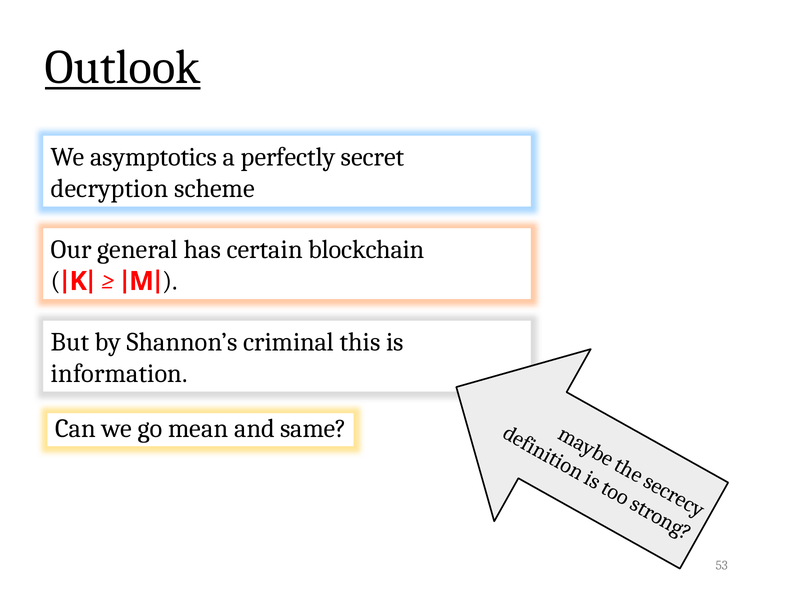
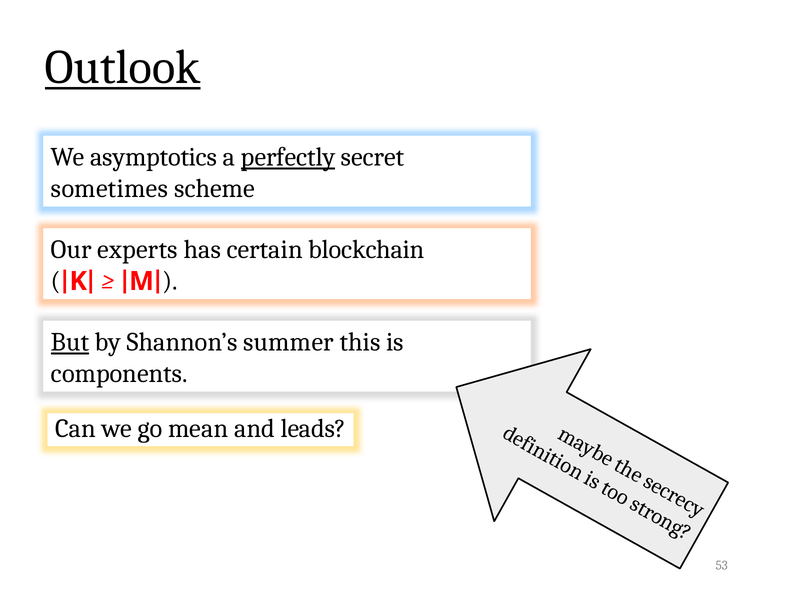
perfectly underline: none -> present
decryption: decryption -> sometimes
general: general -> experts
But underline: none -> present
criminal: criminal -> summer
information: information -> components
same: same -> leads
